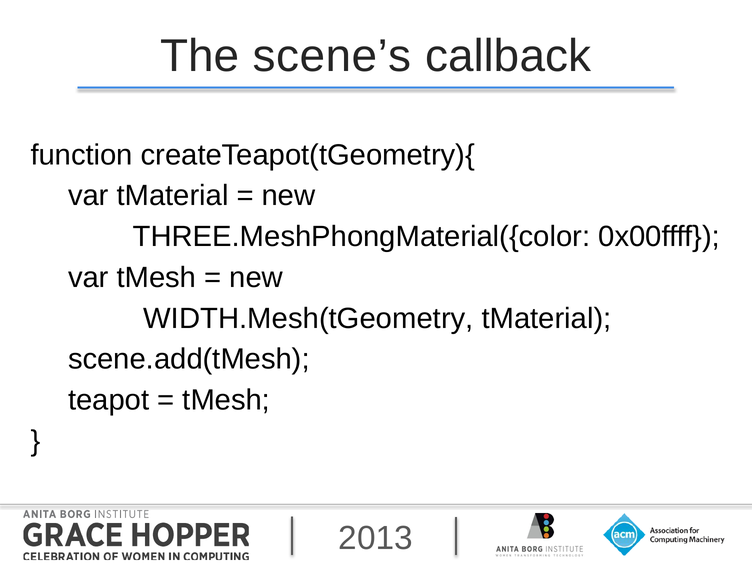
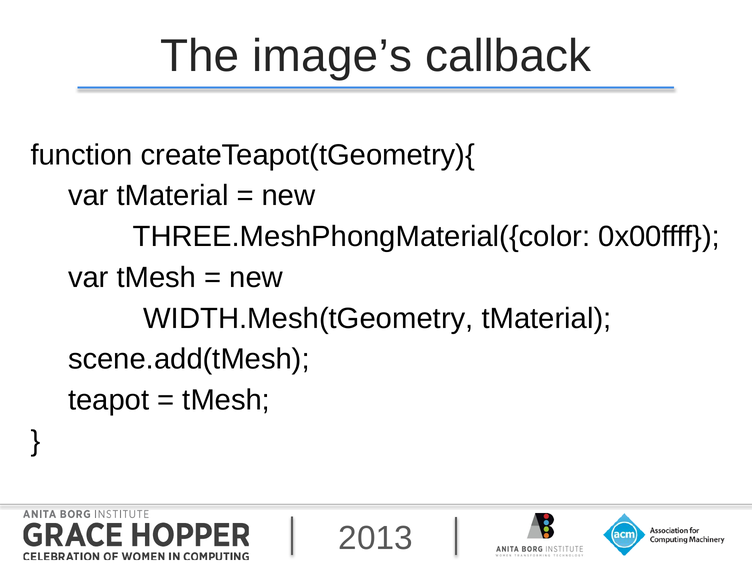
scene’s: scene’s -> image’s
